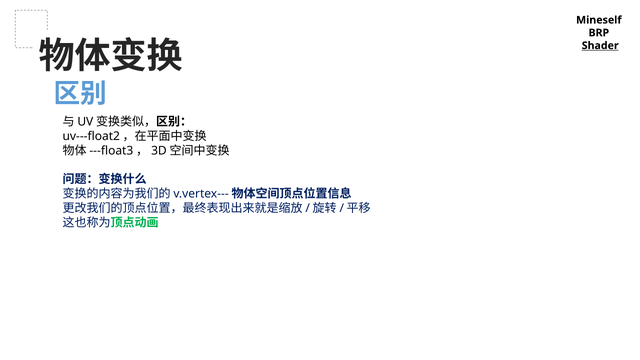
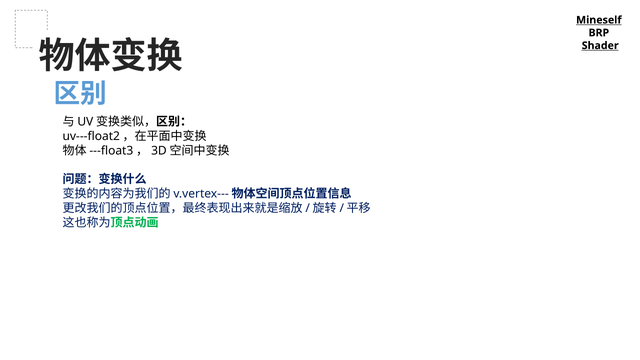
Mineself underline: none -> present
